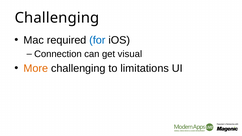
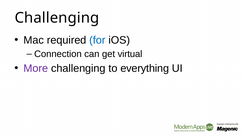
visual: visual -> virtual
More colour: orange -> purple
limitations: limitations -> everything
